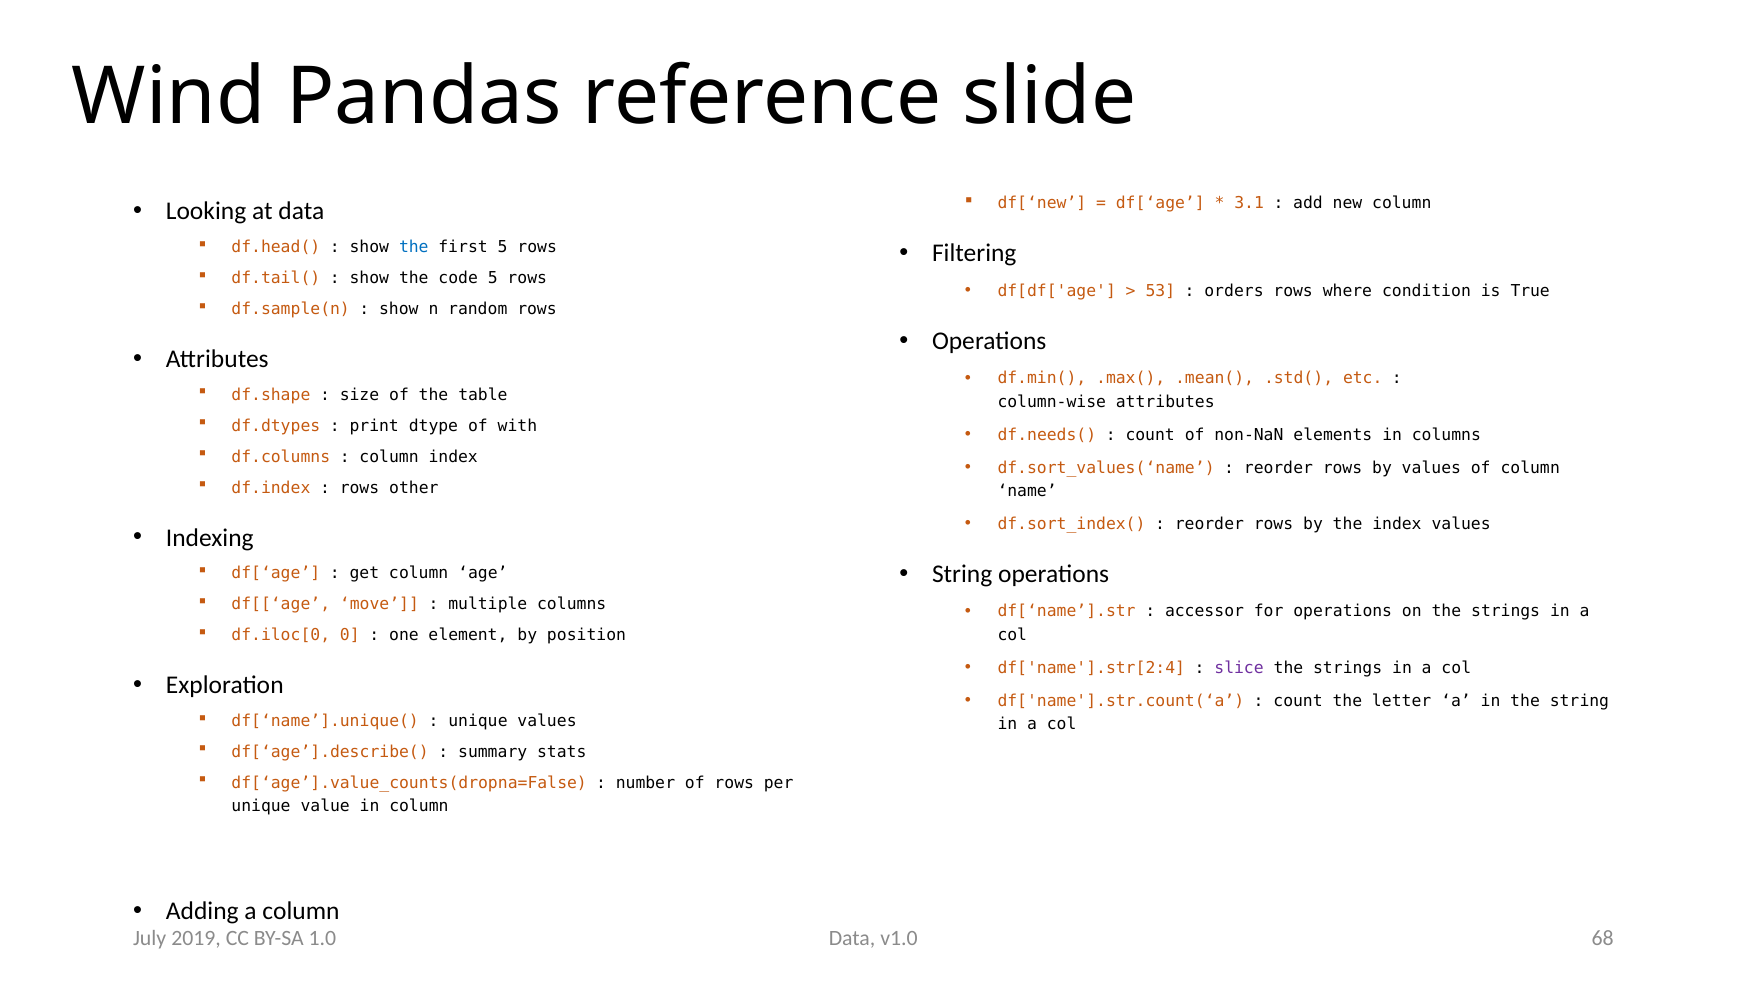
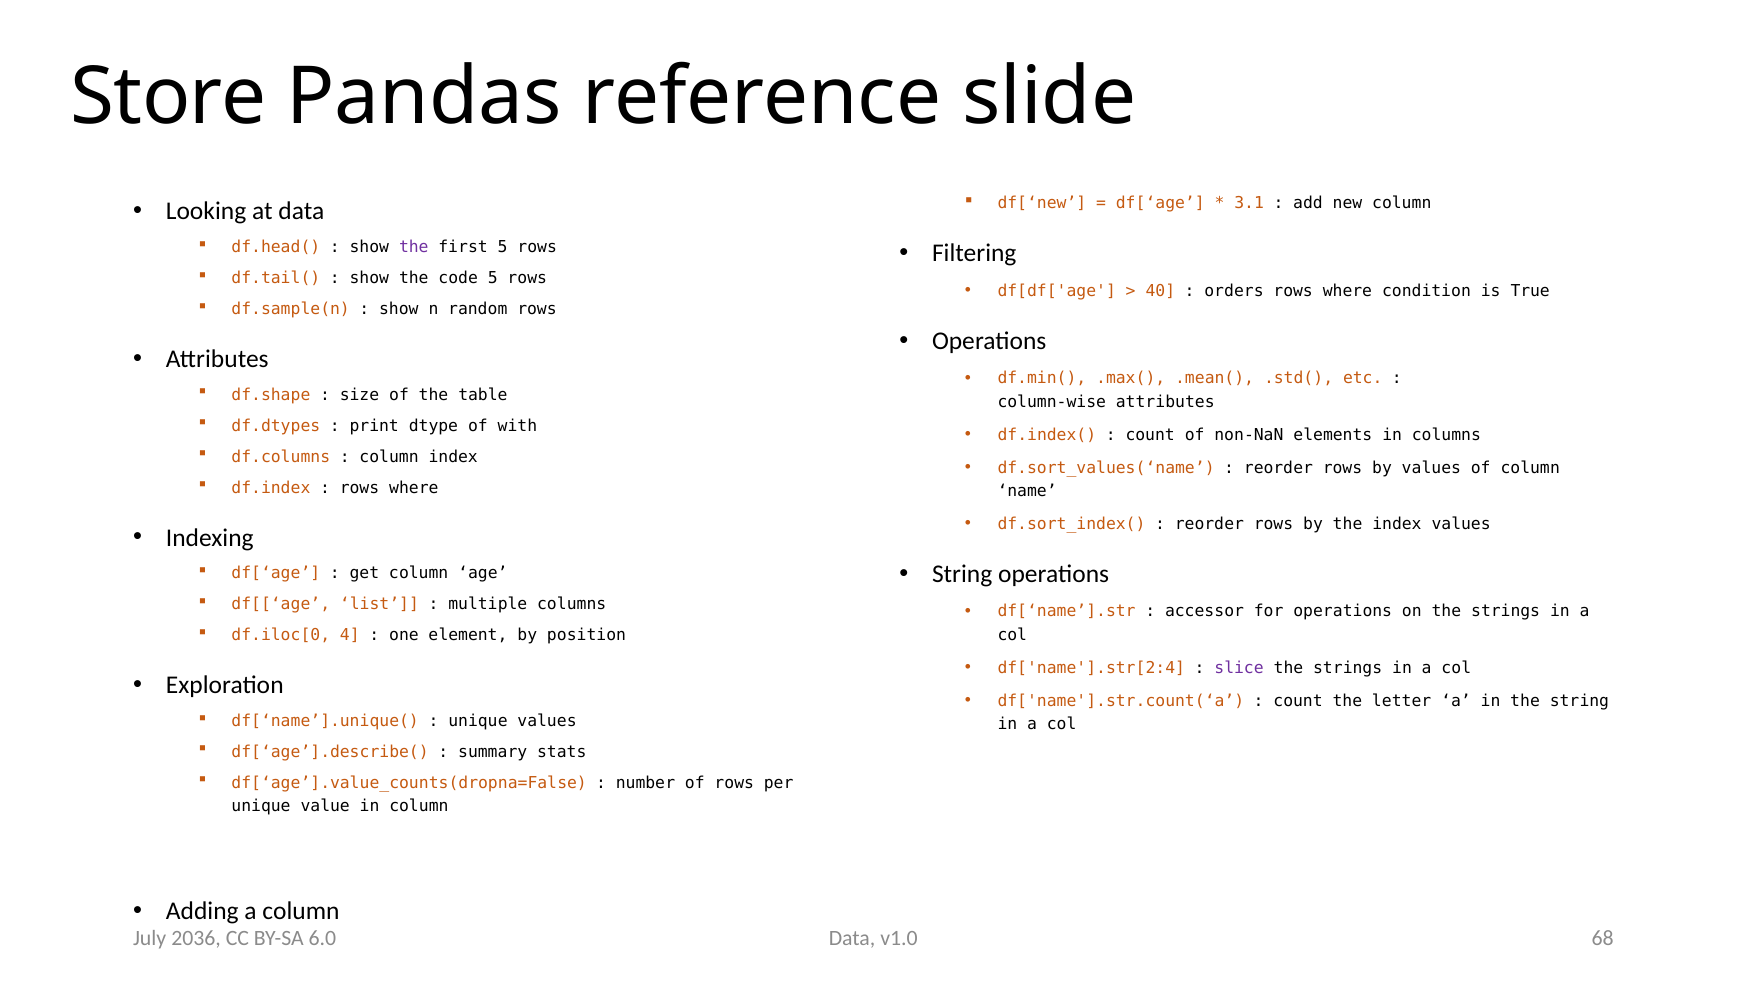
Wind: Wind -> Store
the at (414, 247) colour: blue -> purple
53: 53 -> 40
df.needs(: df.needs( -> df.index(
other at (414, 487): other -> where
move: move -> list
0: 0 -> 4
2019: 2019 -> 2036
1.0: 1.0 -> 6.0
